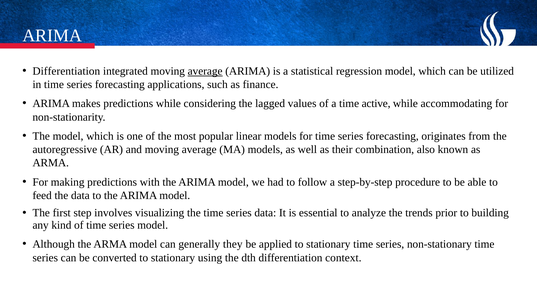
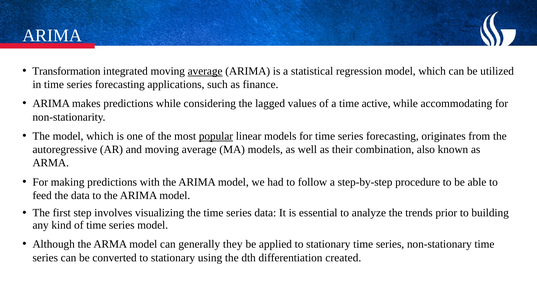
Differentiation at (66, 71): Differentiation -> Transformation
popular underline: none -> present
context: context -> created
